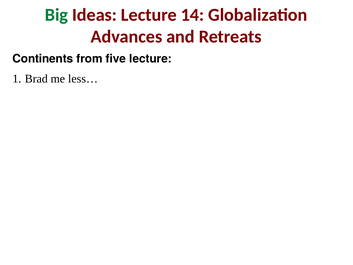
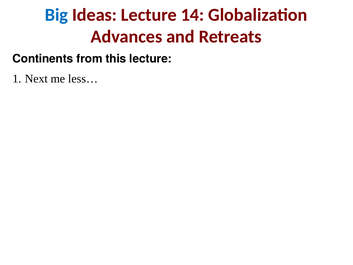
Big colour: green -> blue
five: five -> this
Brad: Brad -> Next
